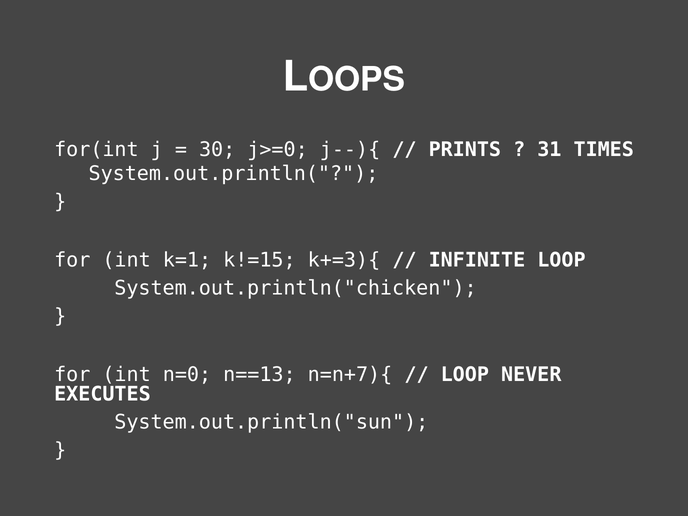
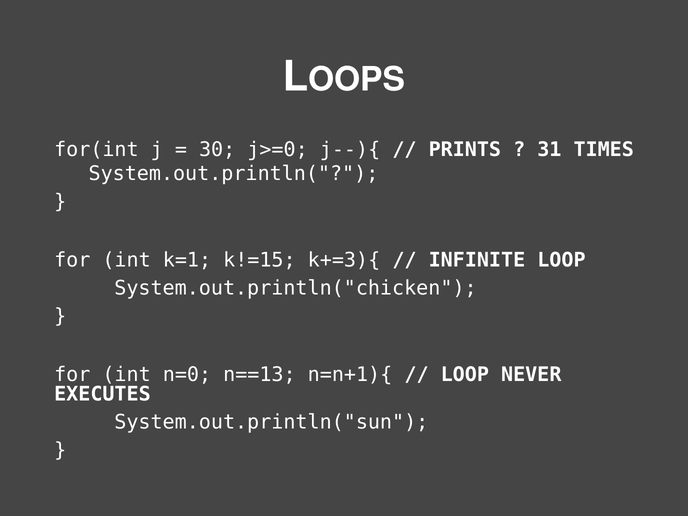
n=n+7){: n=n+7){ -> n=n+1){
